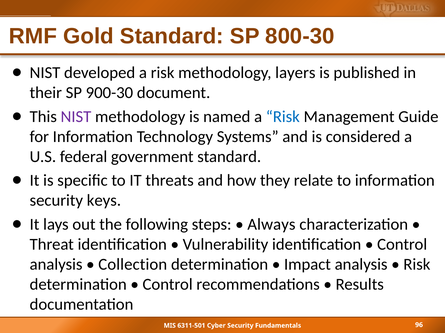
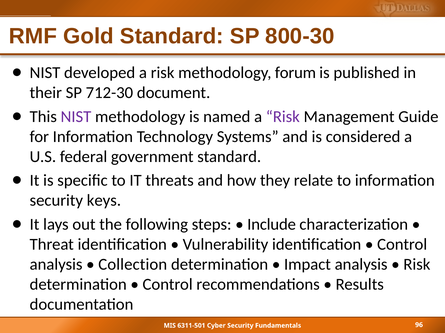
layers: layers -> forum
900-30: 900-30 -> 712-30
Risk at (283, 117) colour: blue -> purple
Always: Always -> Include
